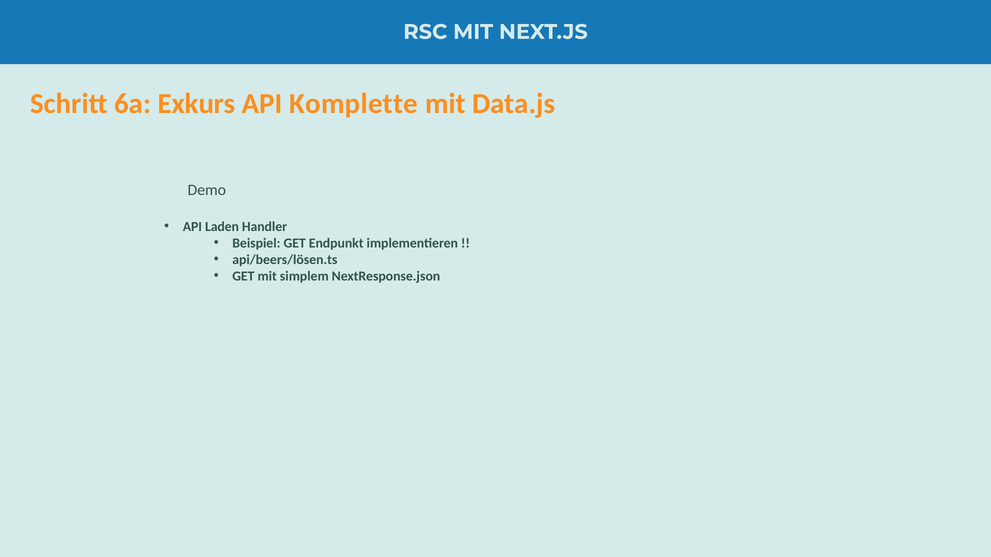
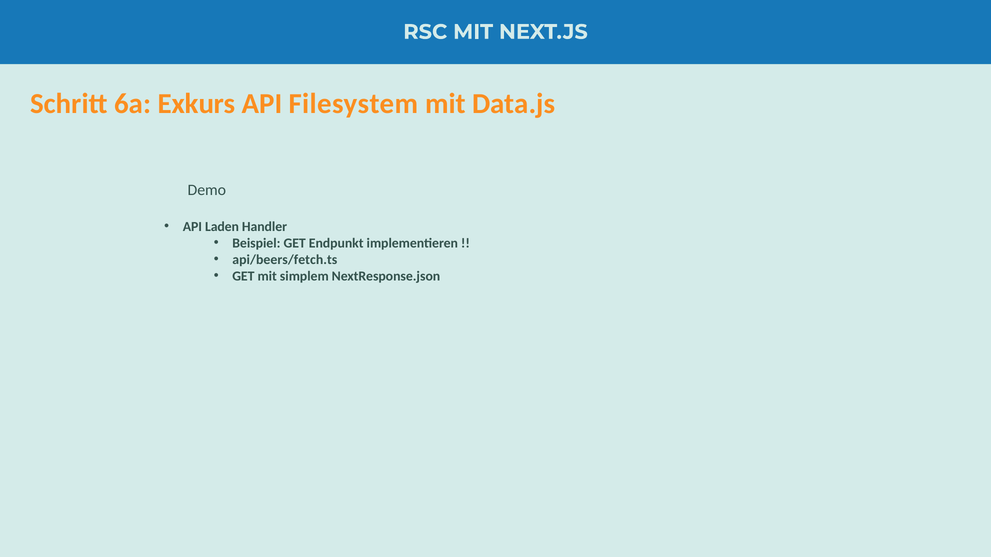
Komplette: Komplette -> Filesystem
api/beers/lösen.ts: api/beers/lösen.ts -> api/beers/fetch.ts
